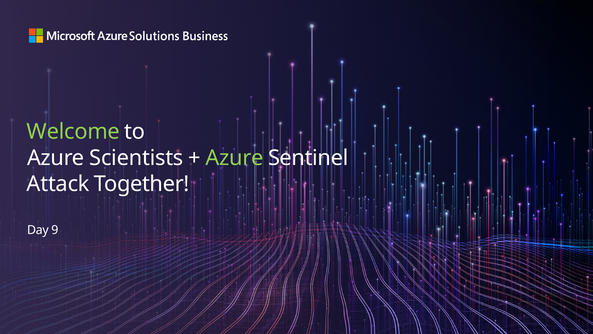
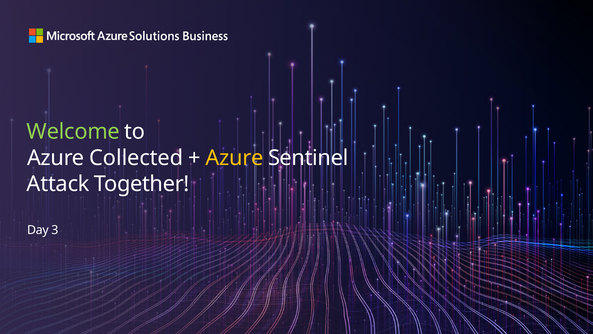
Scientists: Scientists -> Collected
Azure at (234, 158) colour: light green -> yellow
9: 9 -> 3
